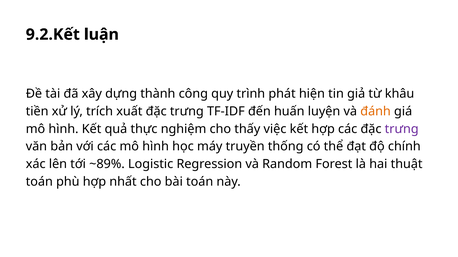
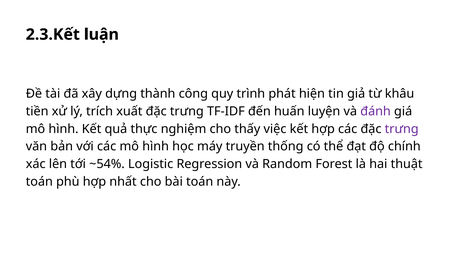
9.2.Kết: 9.2.Kết -> 2.3.Kết
đánh colour: orange -> purple
~89%: ~89% -> ~54%
